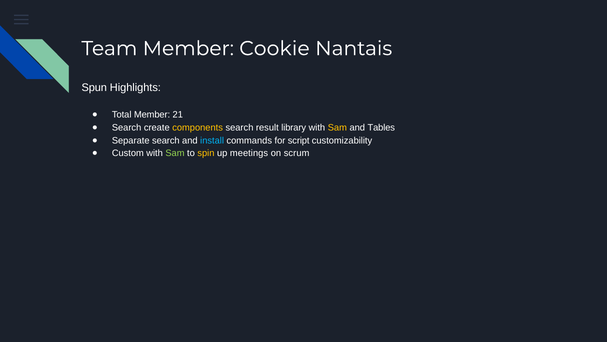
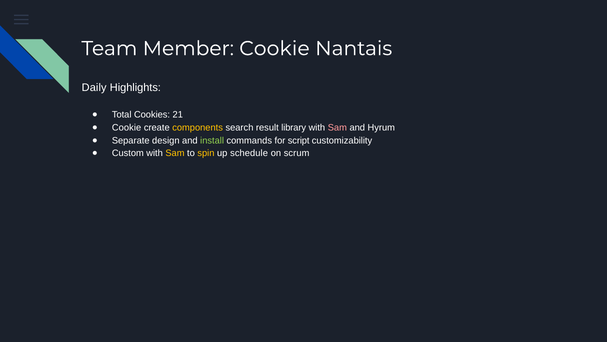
Spun: Spun -> Daily
Total Member: Member -> Cookies
Search at (127, 127): Search -> Cookie
Sam at (337, 127) colour: yellow -> pink
Tables: Tables -> Hyrum
Separate search: search -> design
install colour: light blue -> light green
Sam at (175, 153) colour: light green -> yellow
meetings: meetings -> schedule
